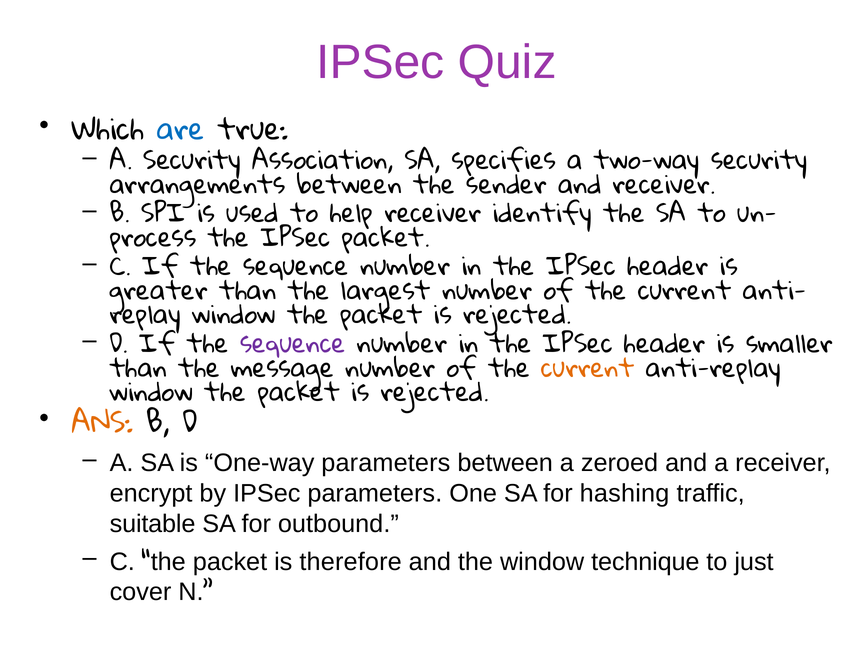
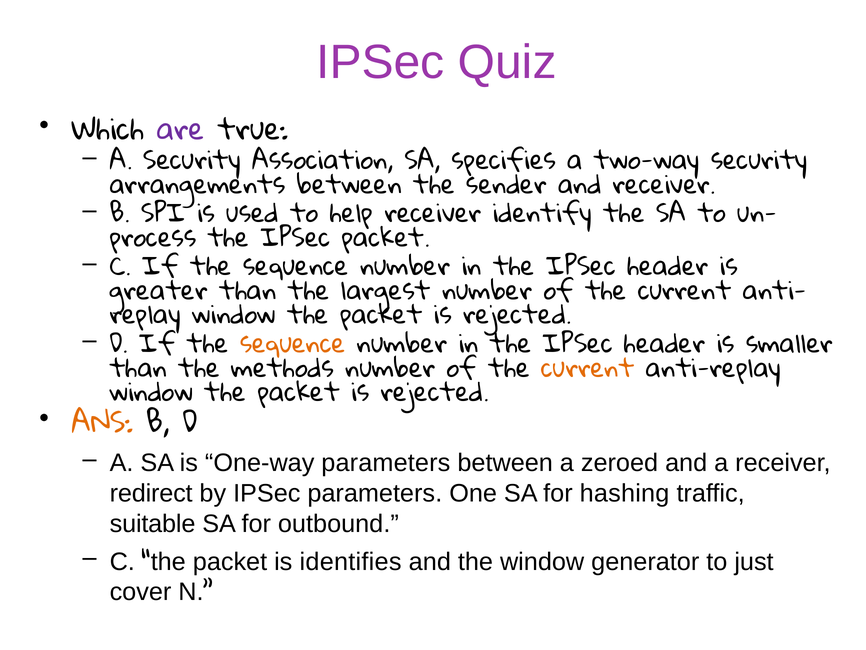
are colour: blue -> purple
sequence at (293, 344) colour: purple -> orange
message: message -> methods
encrypt: encrypt -> redirect
therefore: therefore -> identifies
technique: technique -> generator
